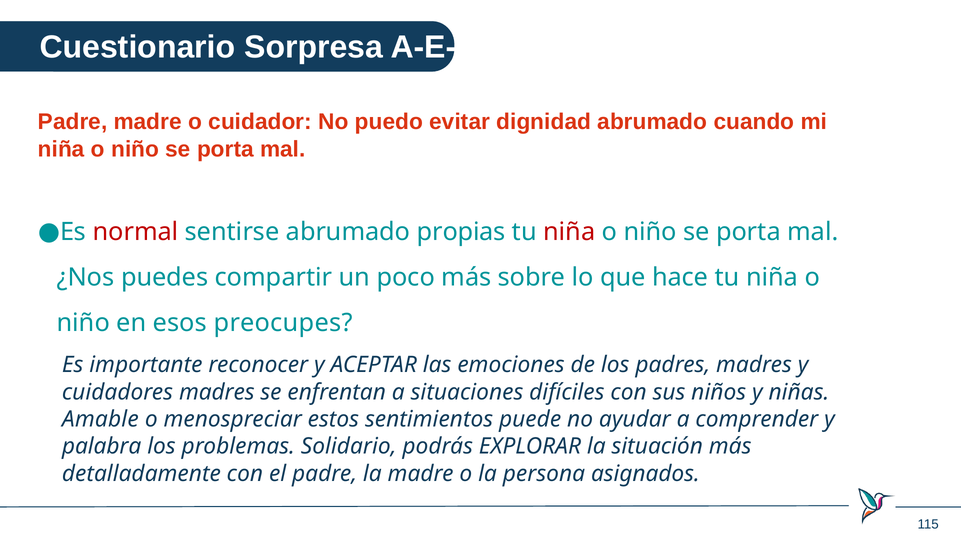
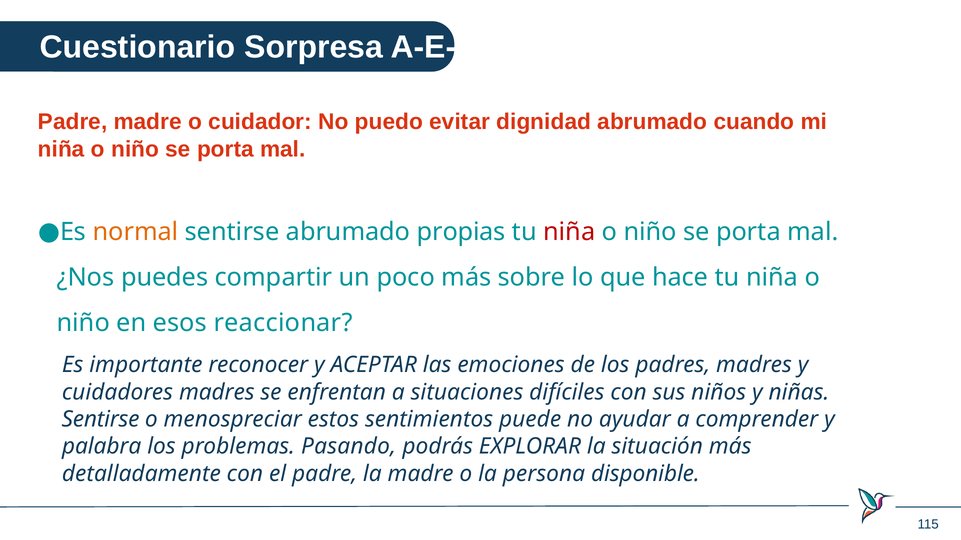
normal colour: red -> orange
preocupes: preocupes -> reaccionar
Amable at (100, 420): Amable -> Sentirse
Solidario: Solidario -> Pasando
asignados: asignados -> disponible
